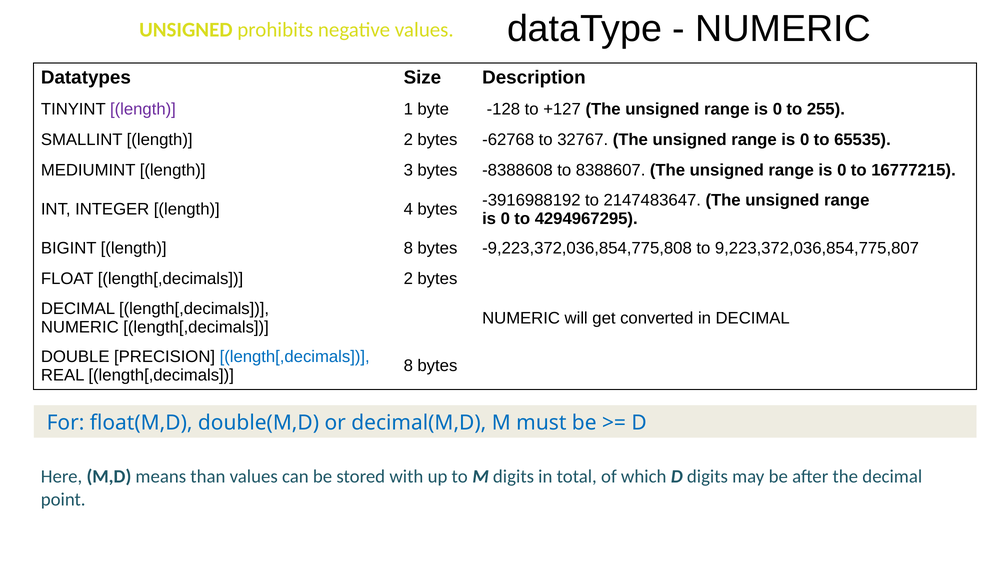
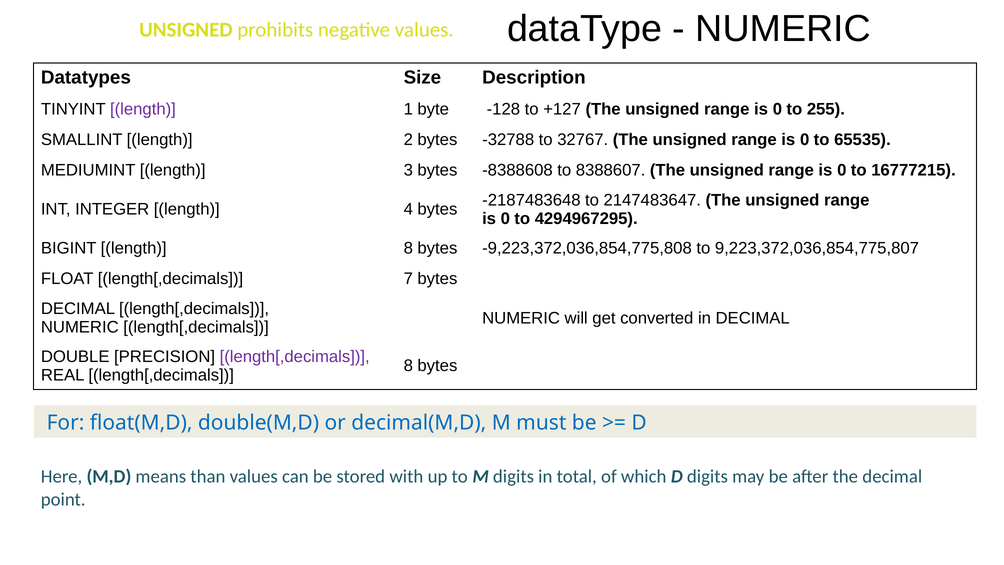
-62768: -62768 -> -32788
-3916988192: -3916988192 -> -2187483648
length[,decimals 2: 2 -> 7
length[,decimals at (295, 356) colour: blue -> purple
